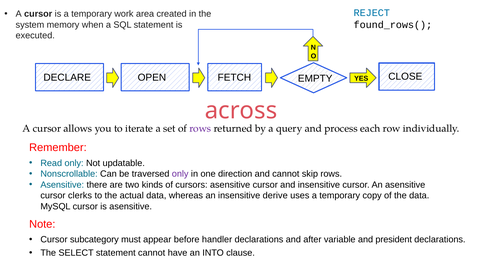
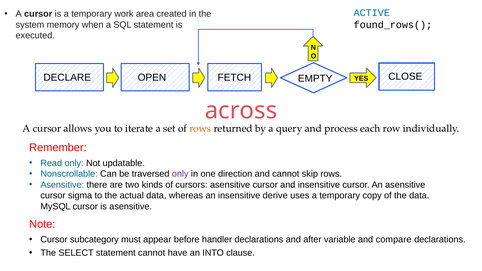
REJECT: REJECT -> ACTIVE
rows at (200, 128) colour: purple -> orange
clerks: clerks -> sigma
president: president -> compare
